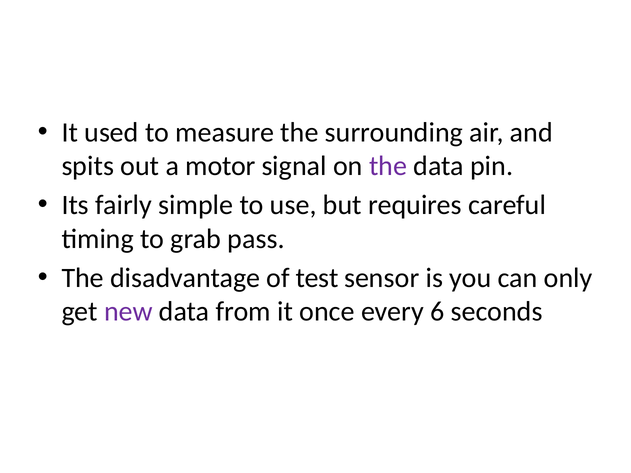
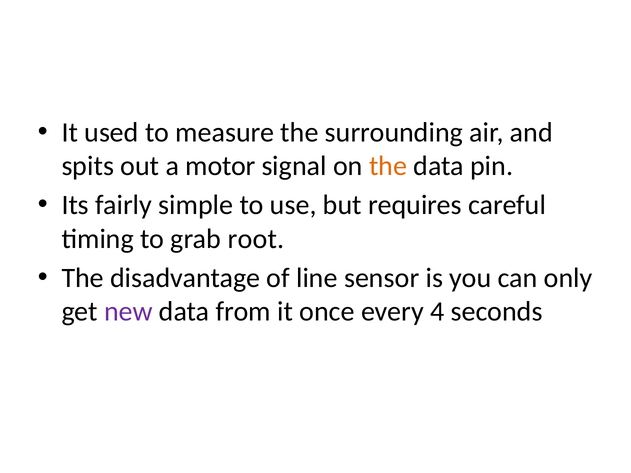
the at (388, 166) colour: purple -> orange
pass: pass -> root
test: test -> line
6: 6 -> 4
